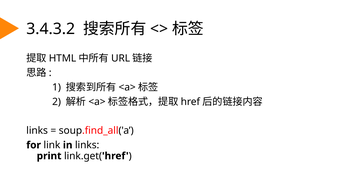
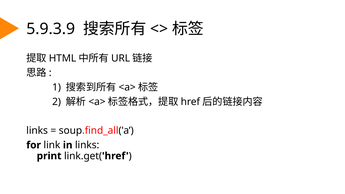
3.4.3.2: 3.4.3.2 -> 5.9.3.9
